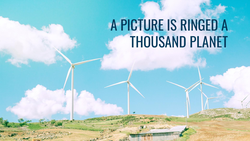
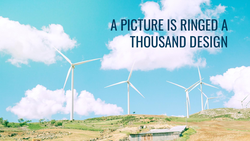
PLANET: PLANET -> DESIGN
